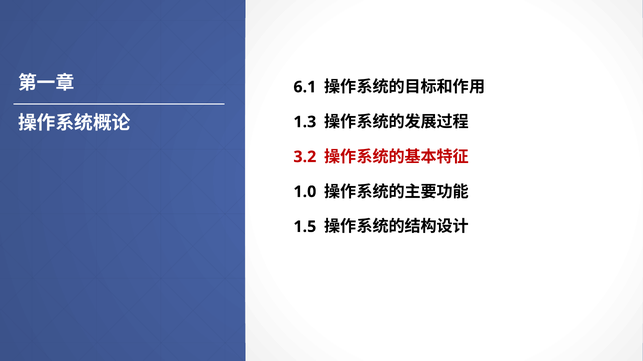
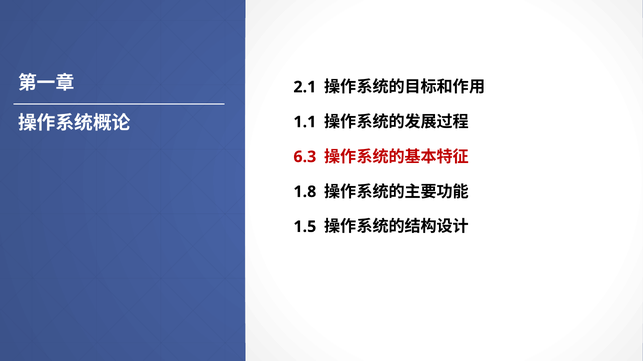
6.1: 6.1 -> 2.1
1.3: 1.3 -> 1.1
3.2: 3.2 -> 6.3
1.0: 1.0 -> 1.8
